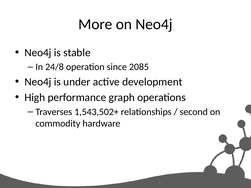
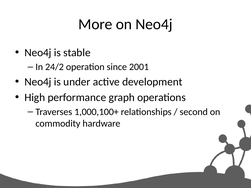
24/8: 24/8 -> 24/2
2085: 2085 -> 2001
1,543,502+: 1,543,502+ -> 1,000,100+
